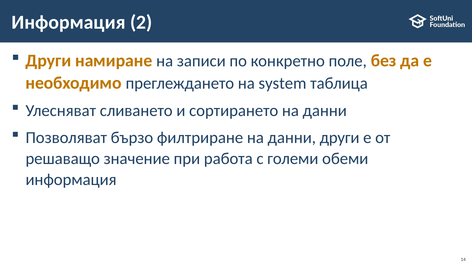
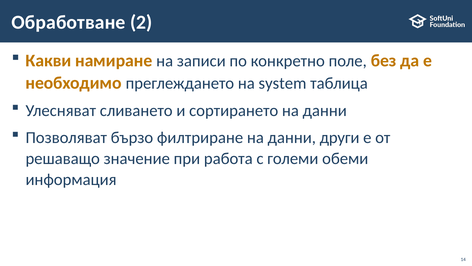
Информация at (69, 22): Информация -> Обработване
Други at (48, 61): Други -> Какви
